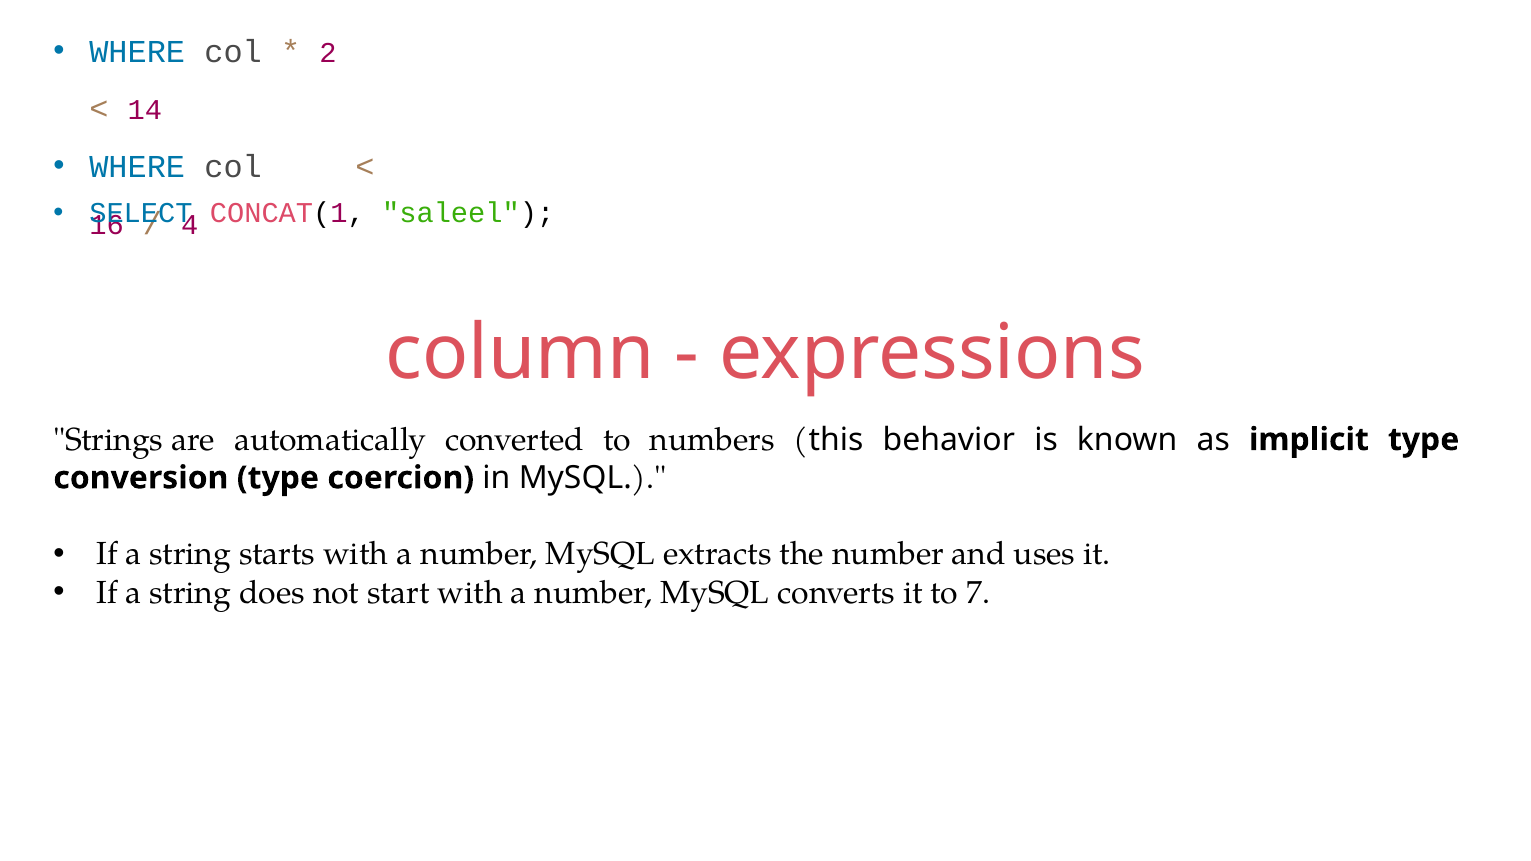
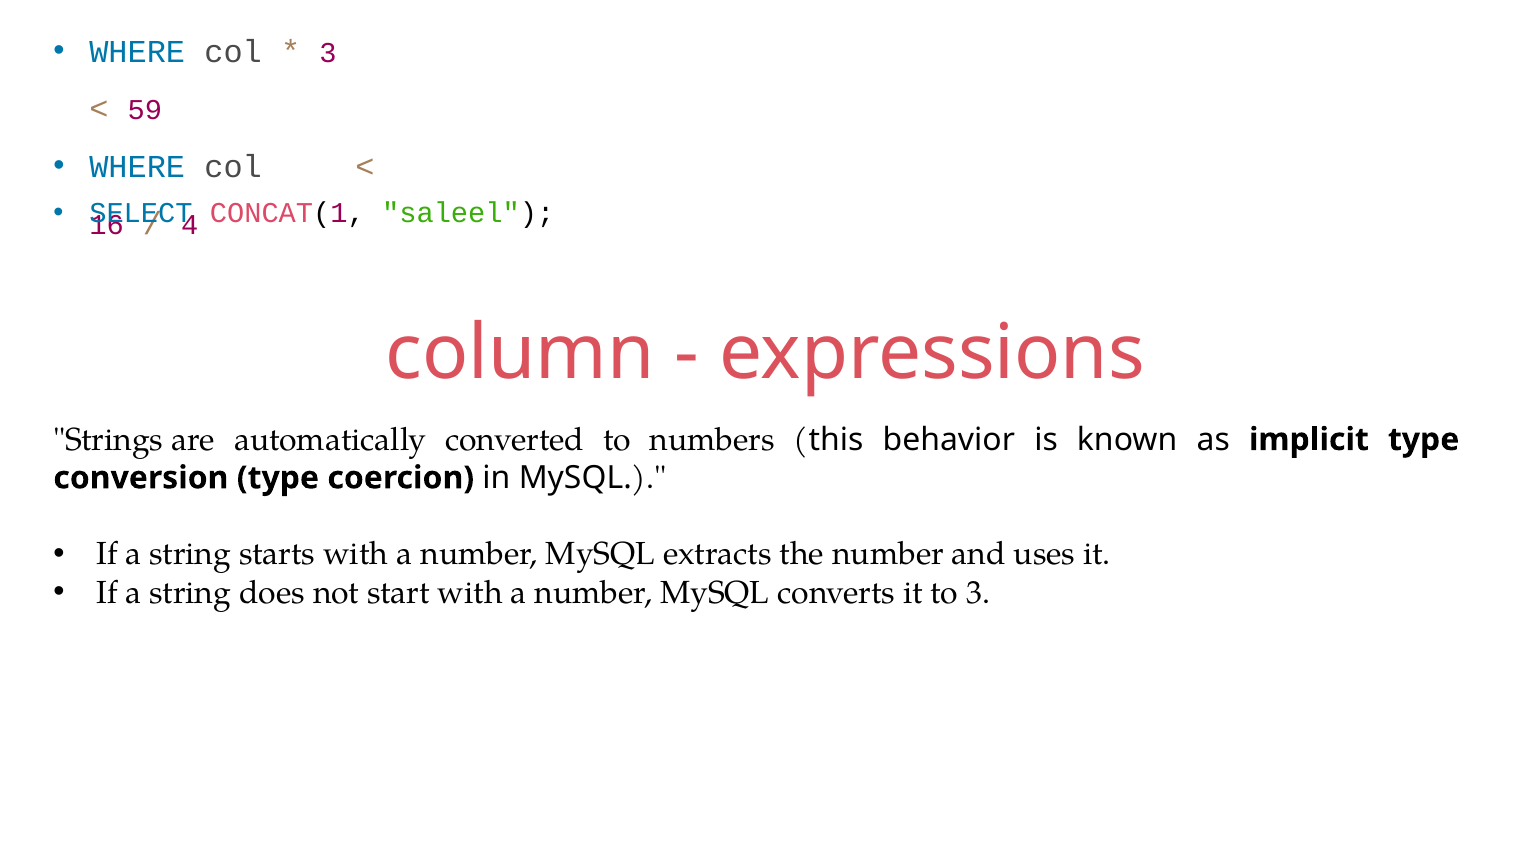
2 at (328, 53): 2 -> 3
14: 14 -> 59
to 7: 7 -> 3
